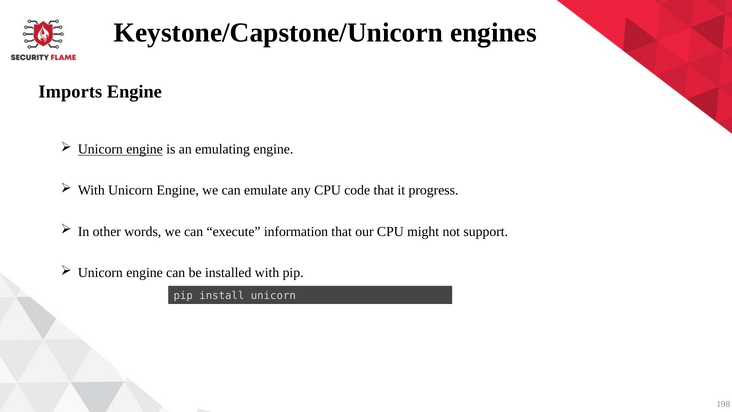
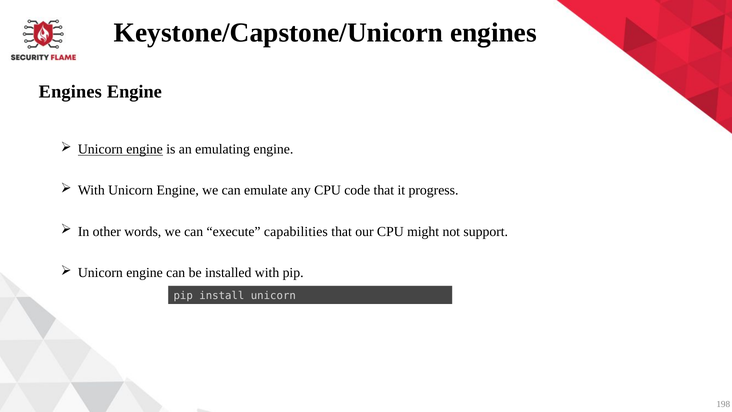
Imports at (70, 91): Imports -> Engines
information: information -> capabilities
